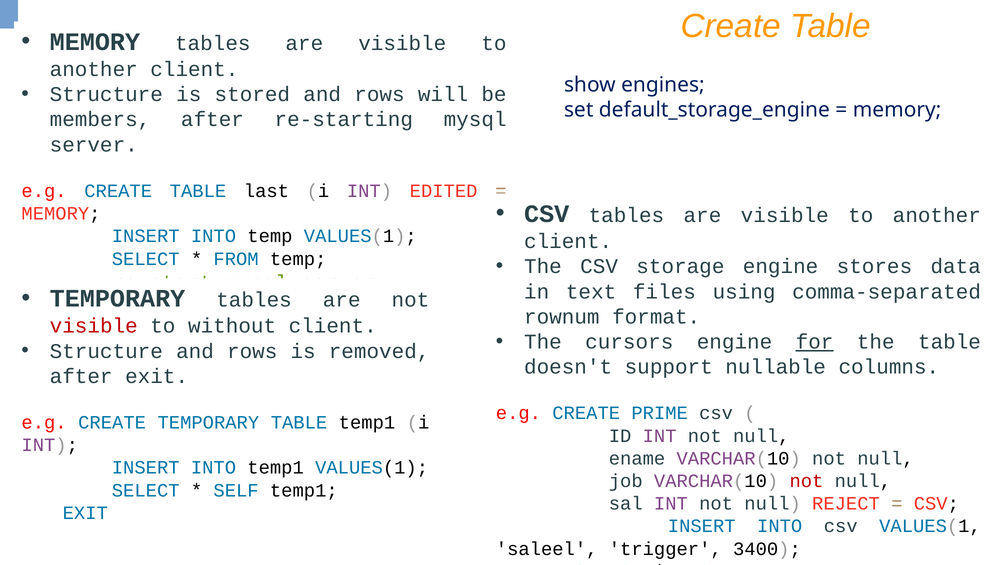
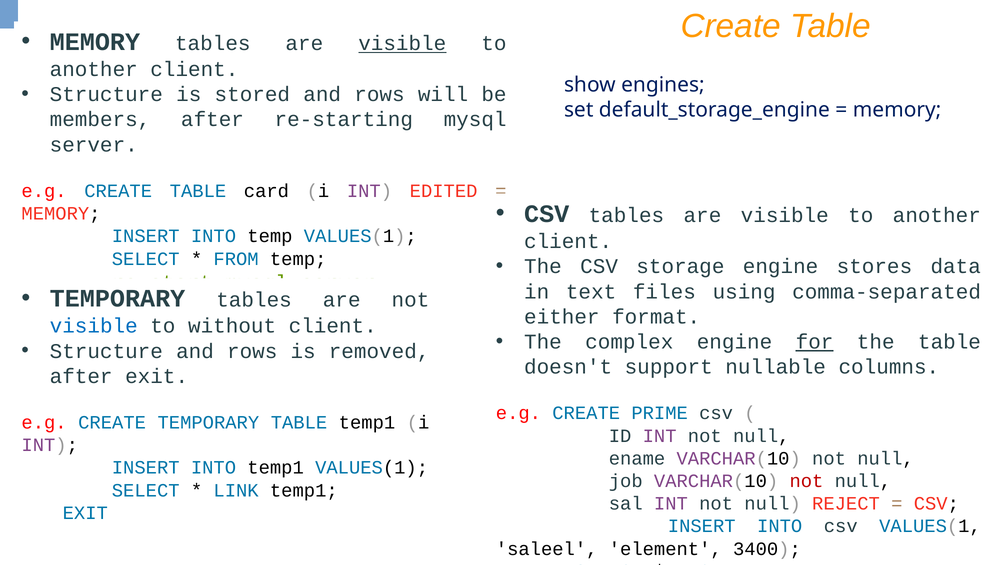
visible at (402, 43) underline: none -> present
last: last -> card
rownum: rownum -> either
visible at (94, 326) colour: red -> blue
cursors: cursors -> complex
SELF: SELF -> LINK
trigger: trigger -> element
